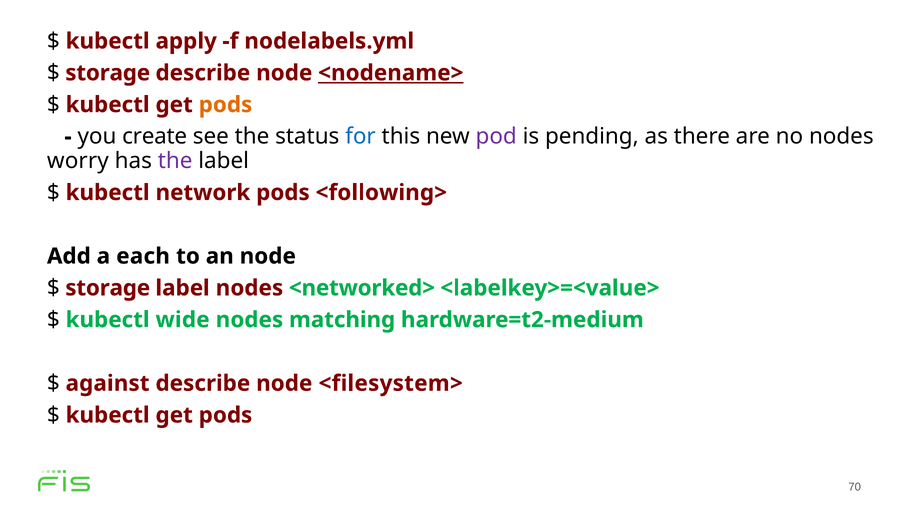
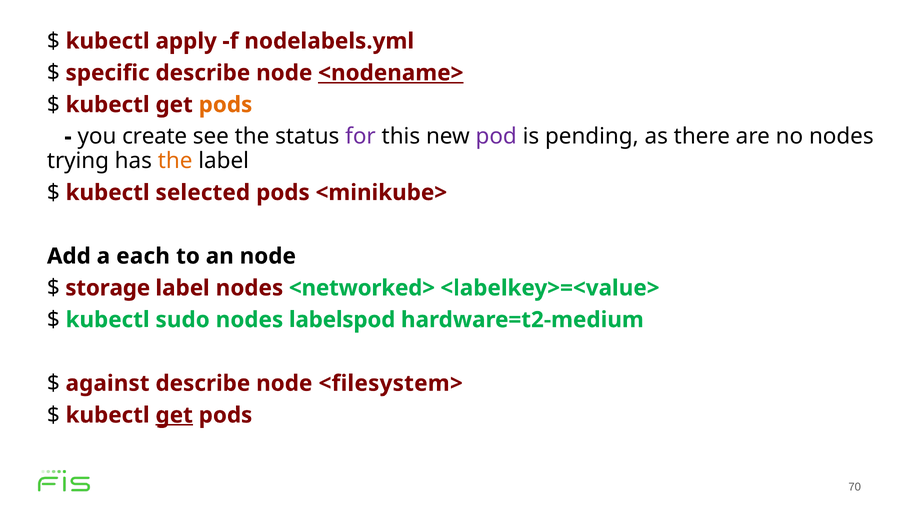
storage at (108, 73): storage -> specific
for colour: blue -> purple
worry: worry -> trying
the at (175, 161) colour: purple -> orange
network: network -> selected
<following>: <following> -> <minikube>
wide: wide -> sudo
matching: matching -> labelspod
get at (174, 415) underline: none -> present
